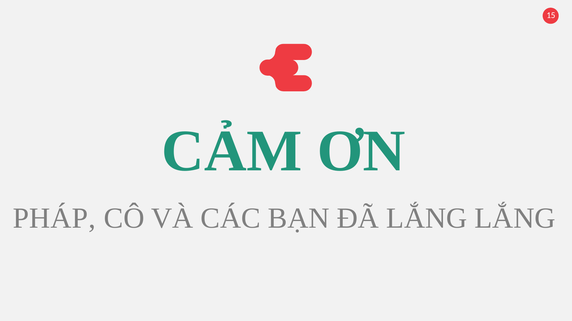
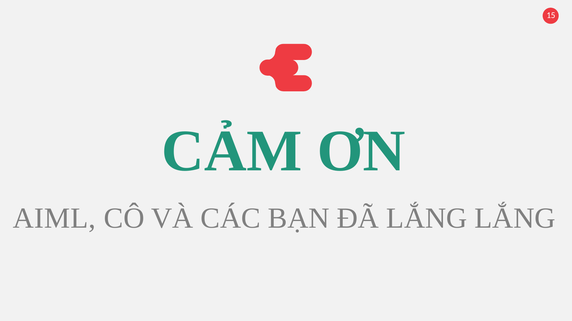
PHÁP: PHÁP -> AIML
